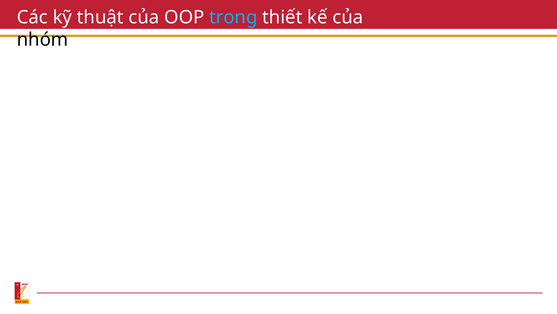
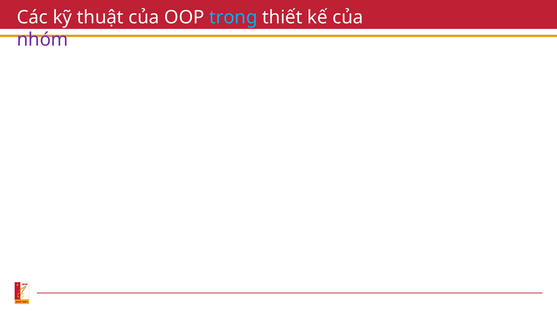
nhóm colour: black -> purple
